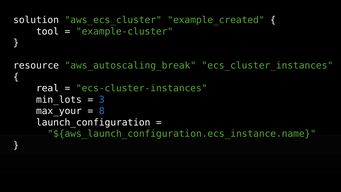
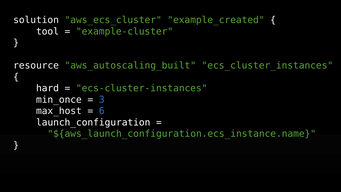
aws_autoscaling_break: aws_autoscaling_break -> aws_autoscaling_built
real: real -> hard
min_lots: min_lots -> min_once
max_your: max_your -> max_host
8: 8 -> 6
